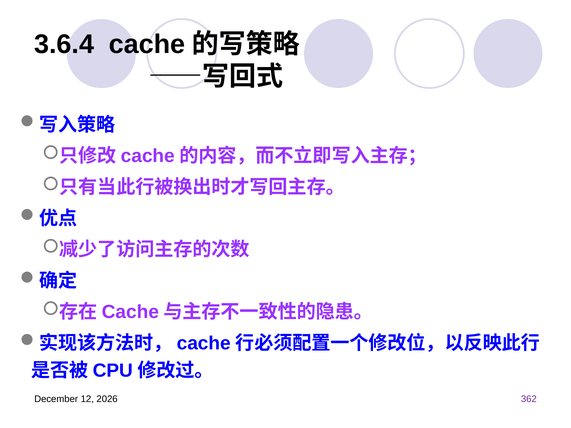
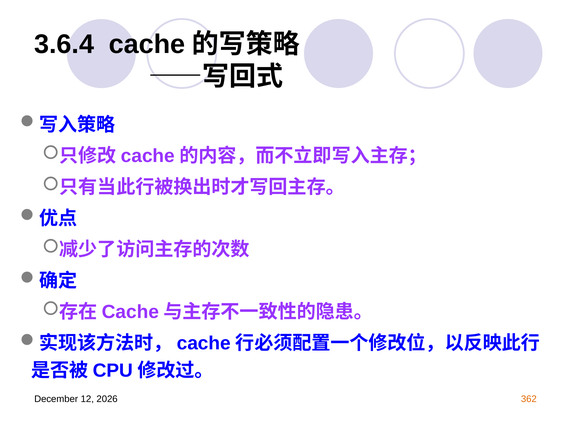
362 colour: purple -> orange
